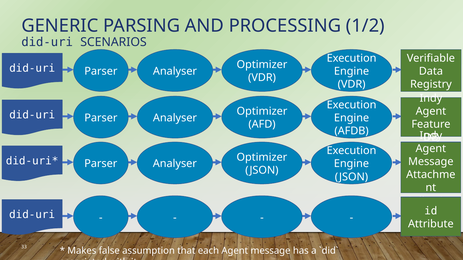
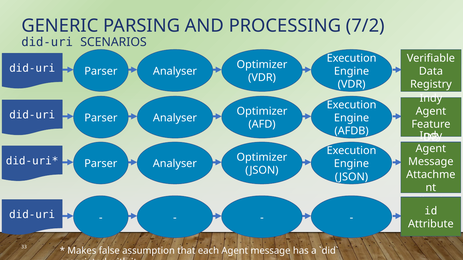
1/2: 1/2 -> 7/2
